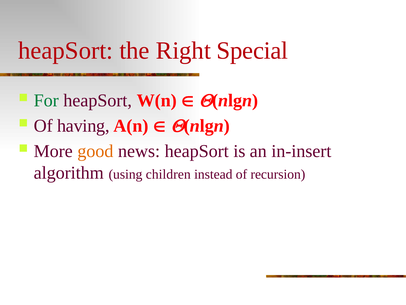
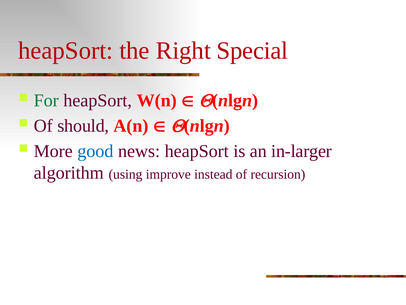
having: having -> should
good colour: orange -> blue
in-insert: in-insert -> in-larger
children: children -> improve
